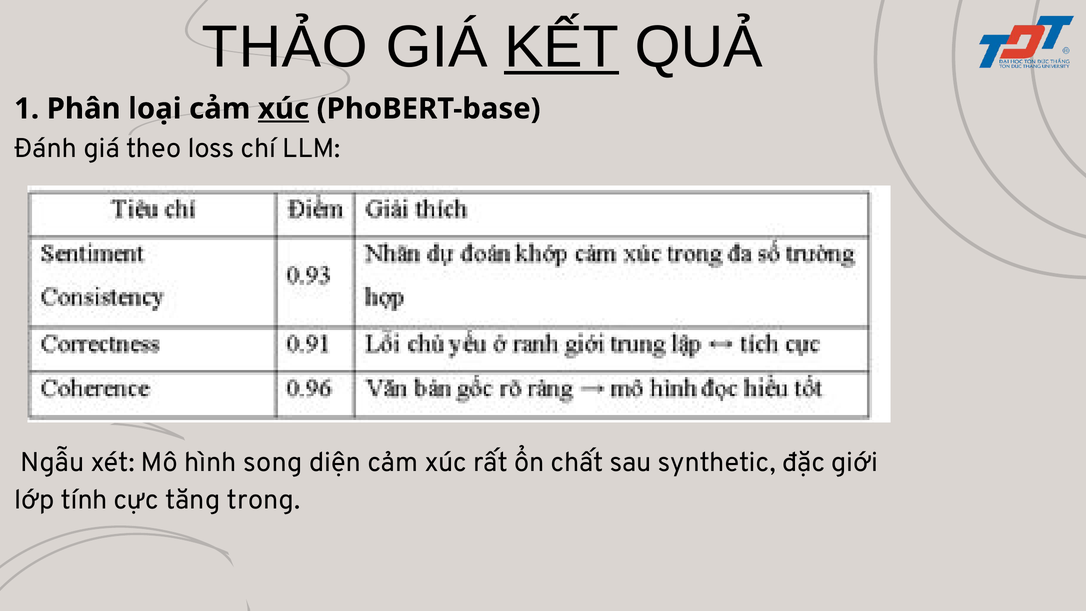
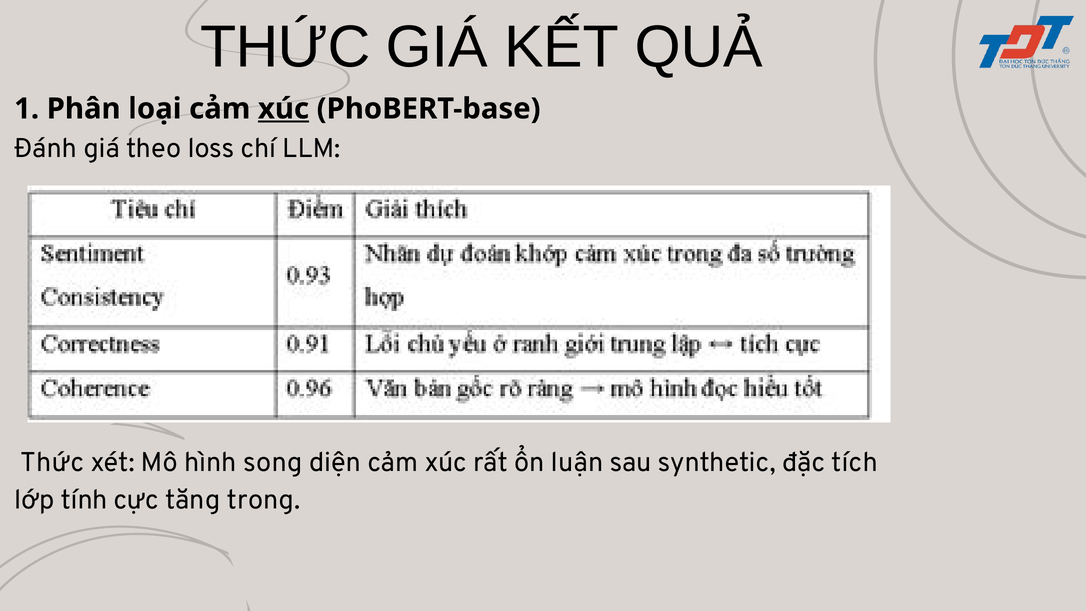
THẢO at (285, 47): THẢO -> THỨC
KẾT underline: present -> none
Ngẫu at (52, 462): Ngẫu -> Thức
chất: chất -> luận
giới: giới -> tích
